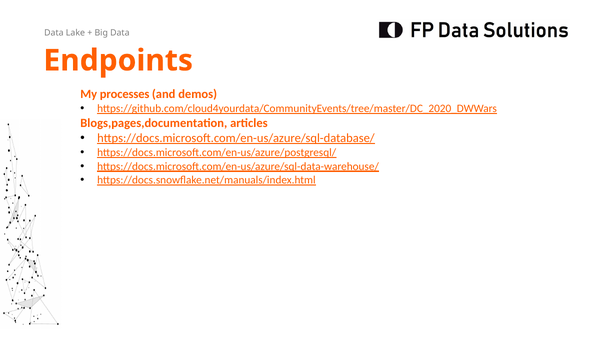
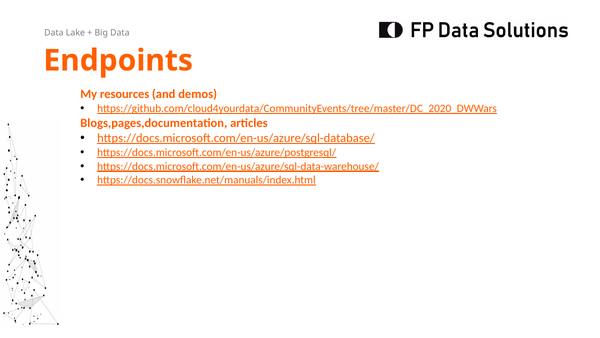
processes: processes -> resources
